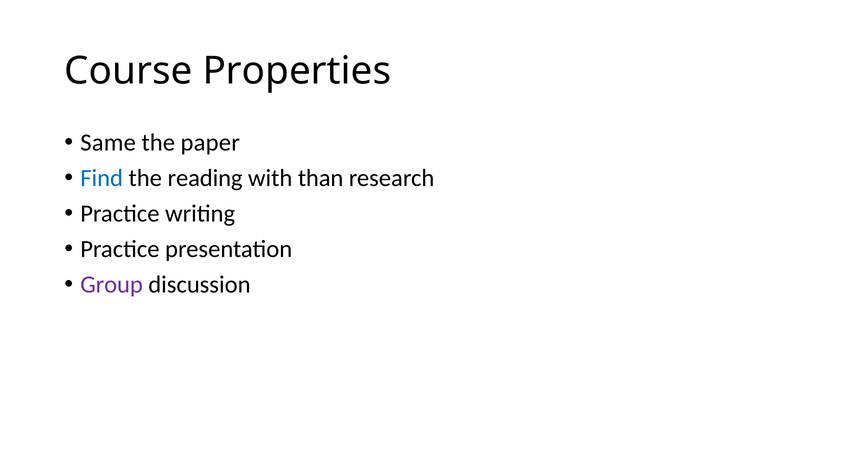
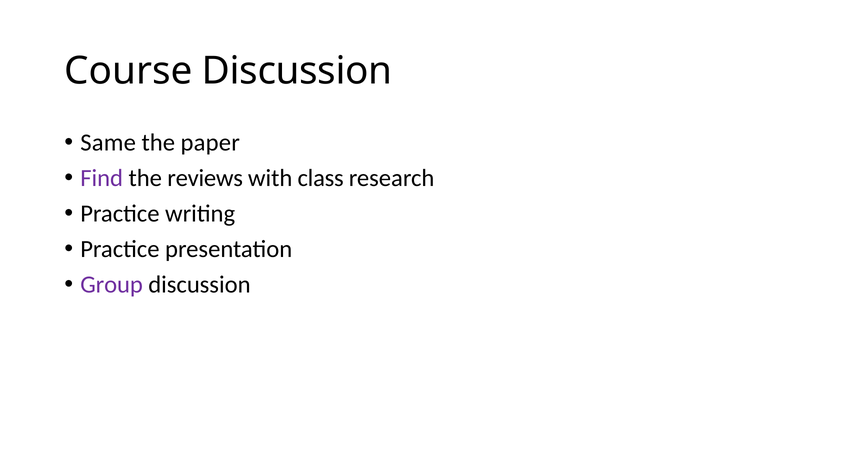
Course Properties: Properties -> Discussion
Find colour: blue -> purple
reading: reading -> reviews
than: than -> class
